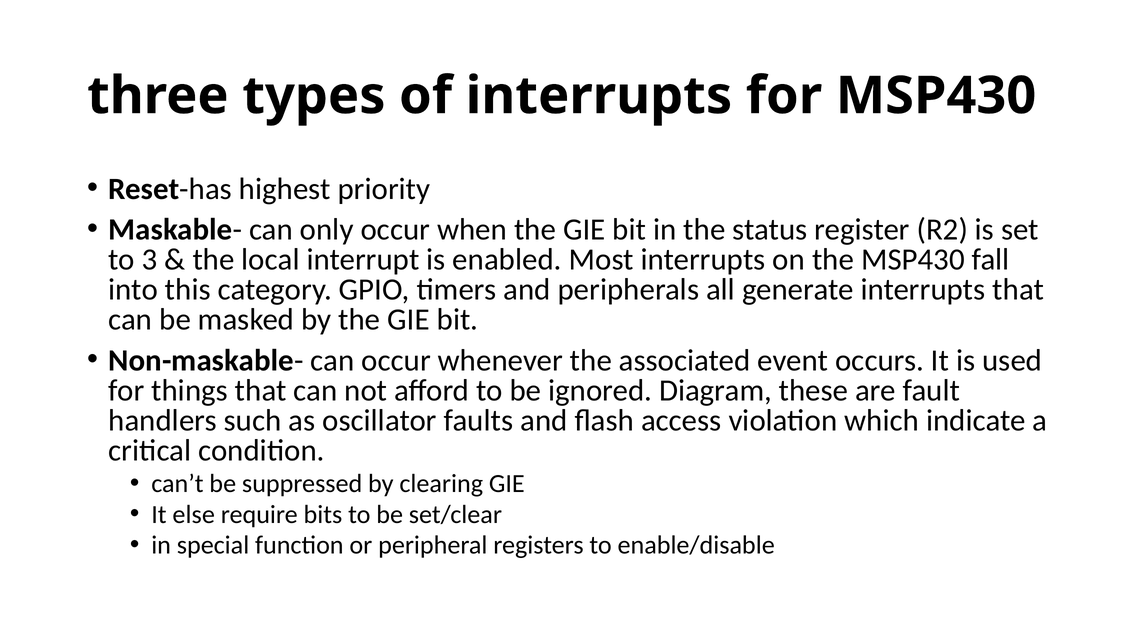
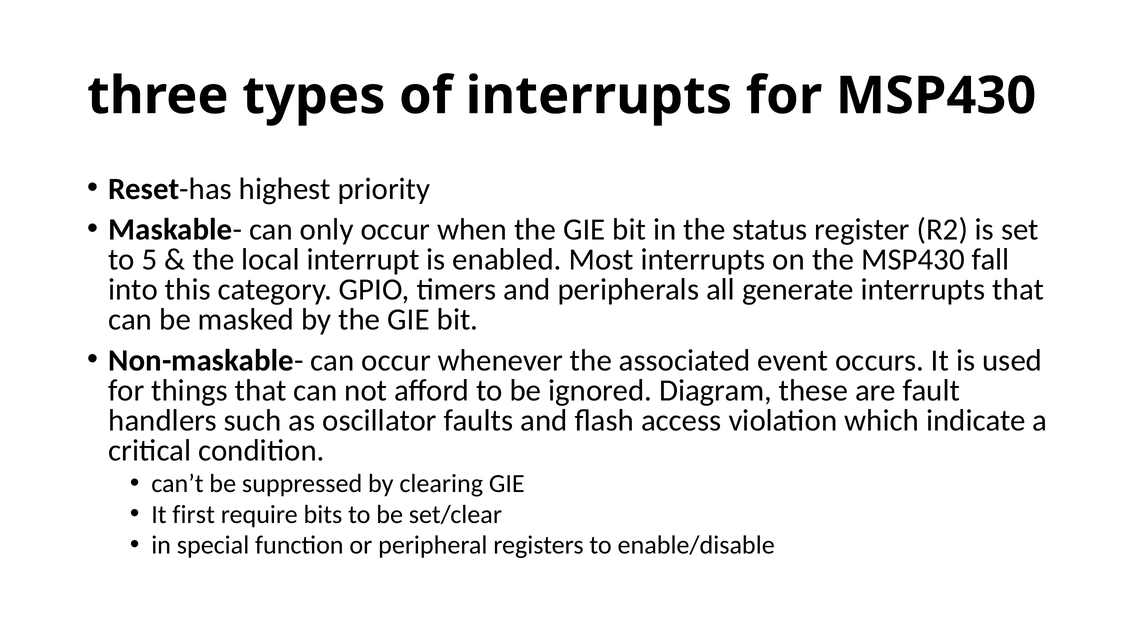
3: 3 -> 5
else: else -> first
